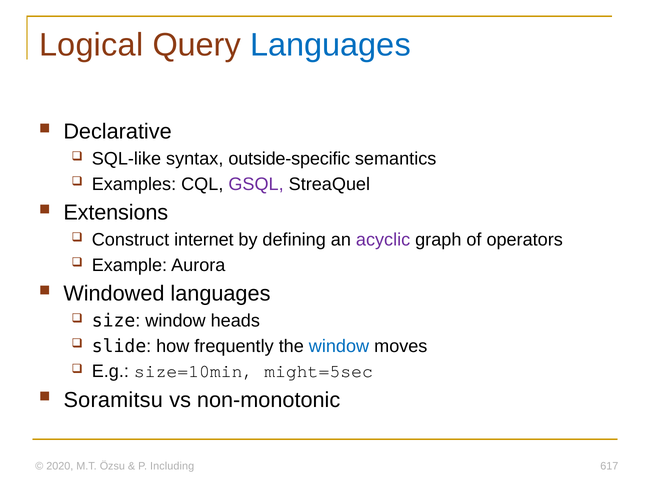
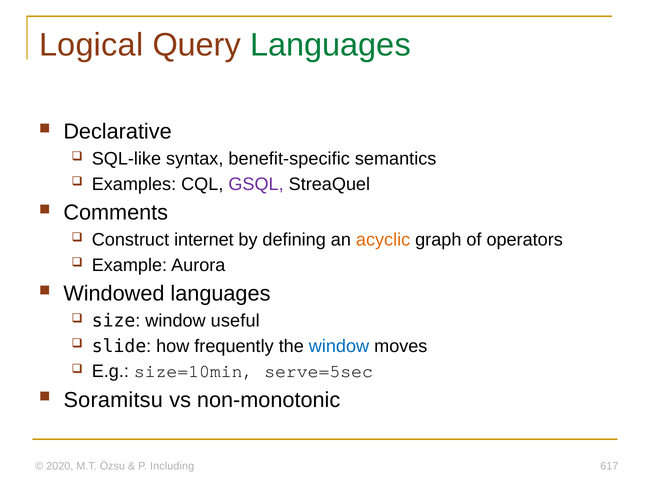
Languages at (330, 45) colour: blue -> green
outside-specific: outside-specific -> benefit-specific
Extensions: Extensions -> Comments
acyclic colour: purple -> orange
heads: heads -> useful
might=5sec: might=5sec -> serve=5sec
